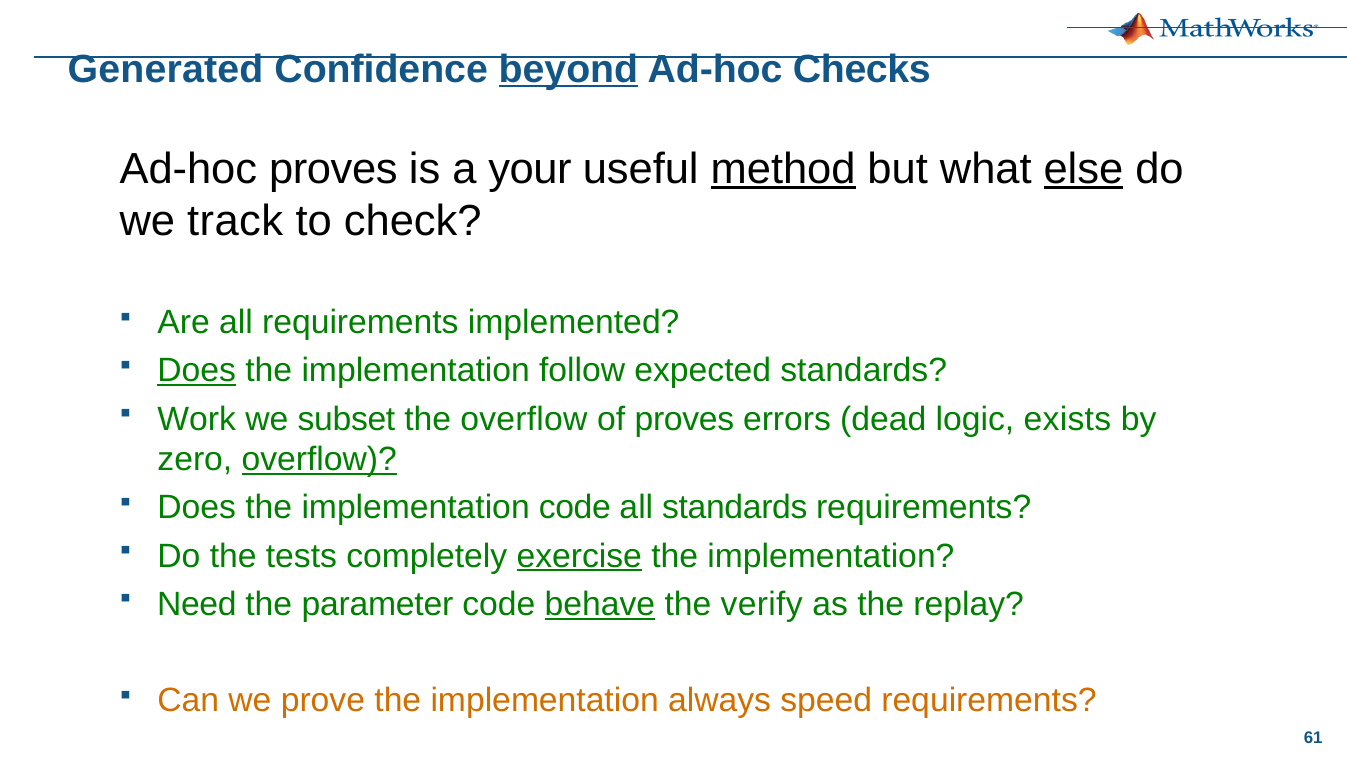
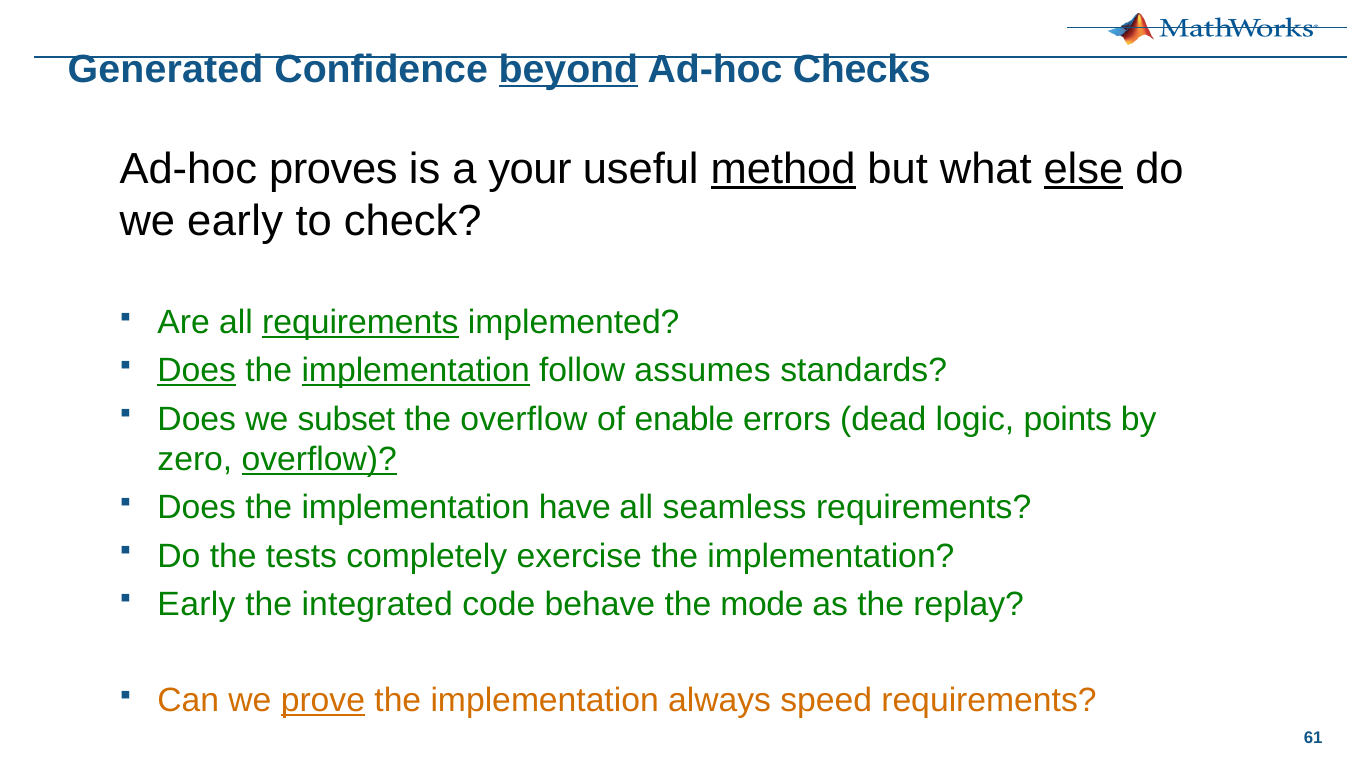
we track: track -> early
requirements at (360, 323) underline: none -> present
implementation at (416, 371) underline: none -> present
expected: expected -> assumes
Work at (197, 420): Work -> Does
of proves: proves -> enable
exists: exists -> points
implementation code: code -> have
all standards: standards -> seamless
exercise underline: present -> none
Need at (197, 605): Need -> Early
parameter: parameter -> integrated
behave underline: present -> none
verify: verify -> mode
prove underline: none -> present
